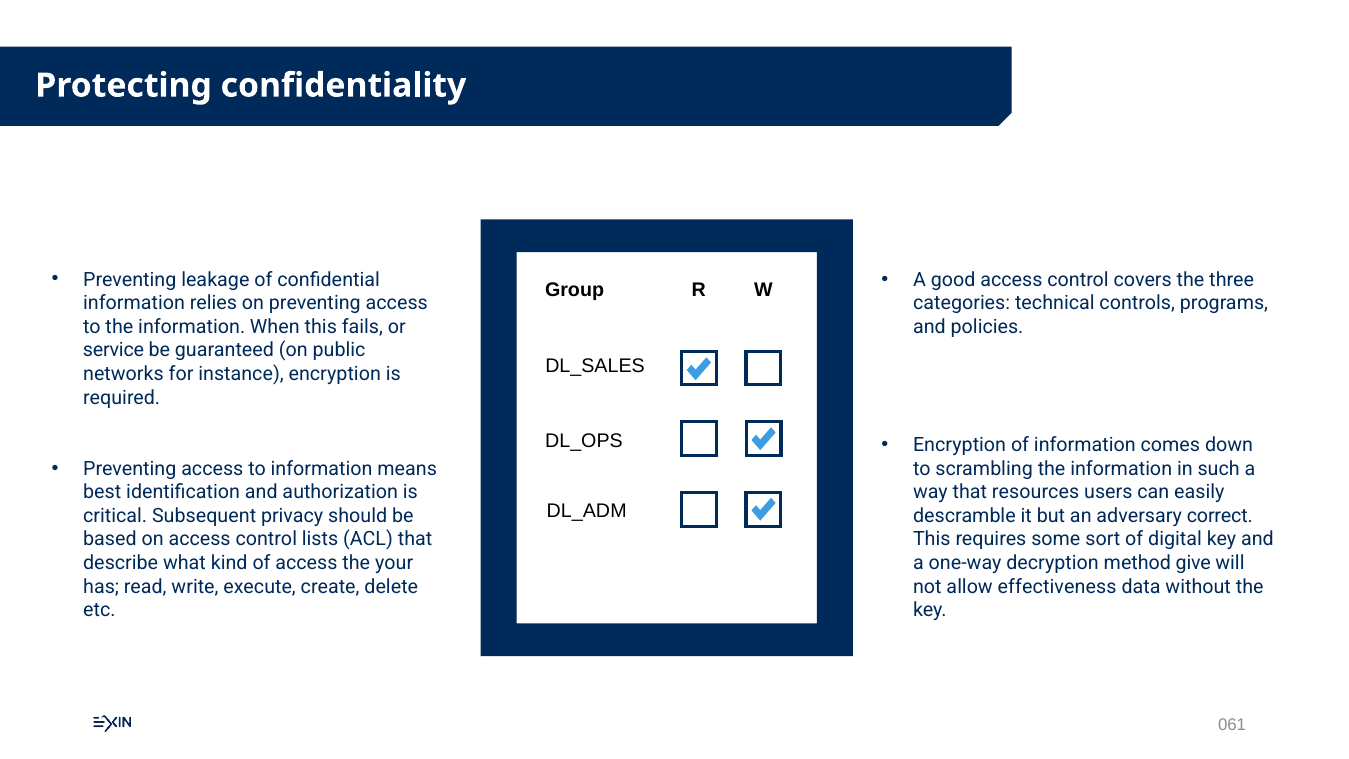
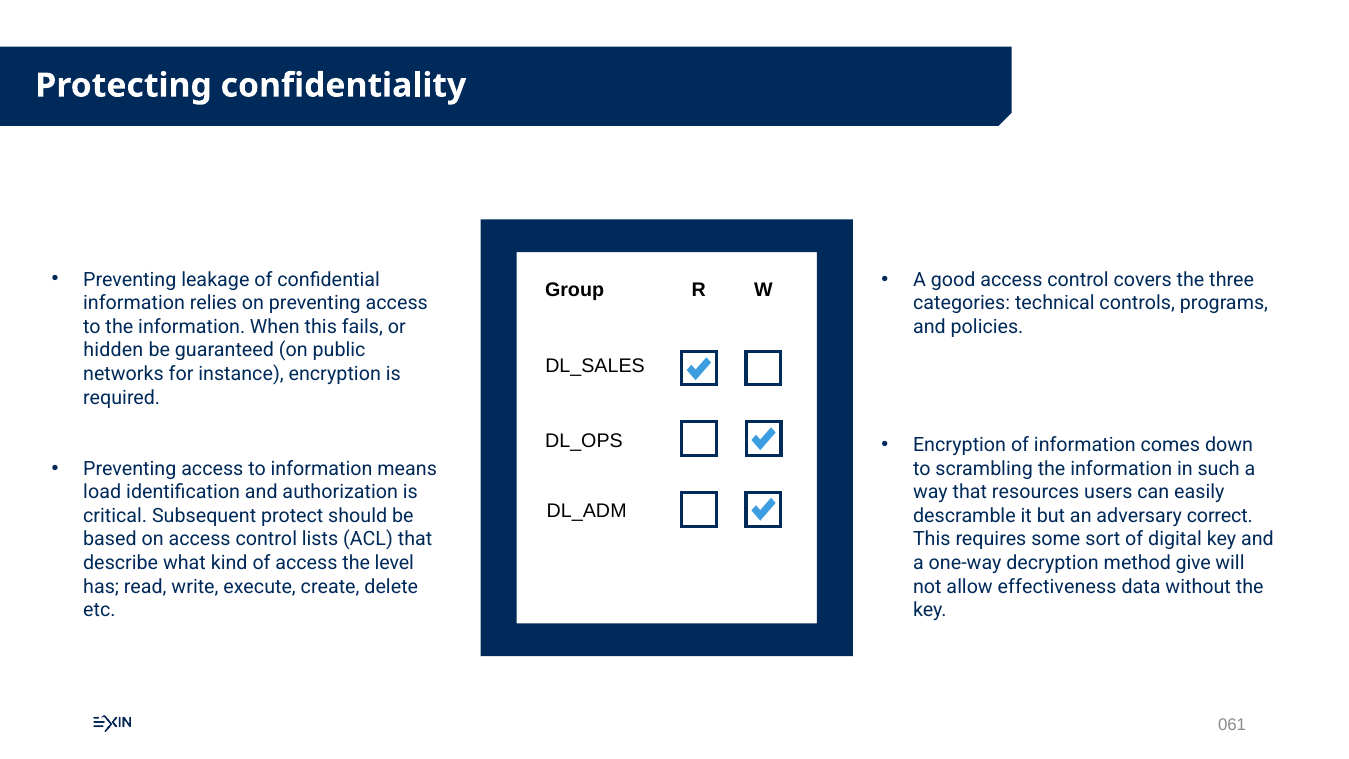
service: service -> hidden
best: best -> load
privacy: privacy -> protect
your: your -> level
